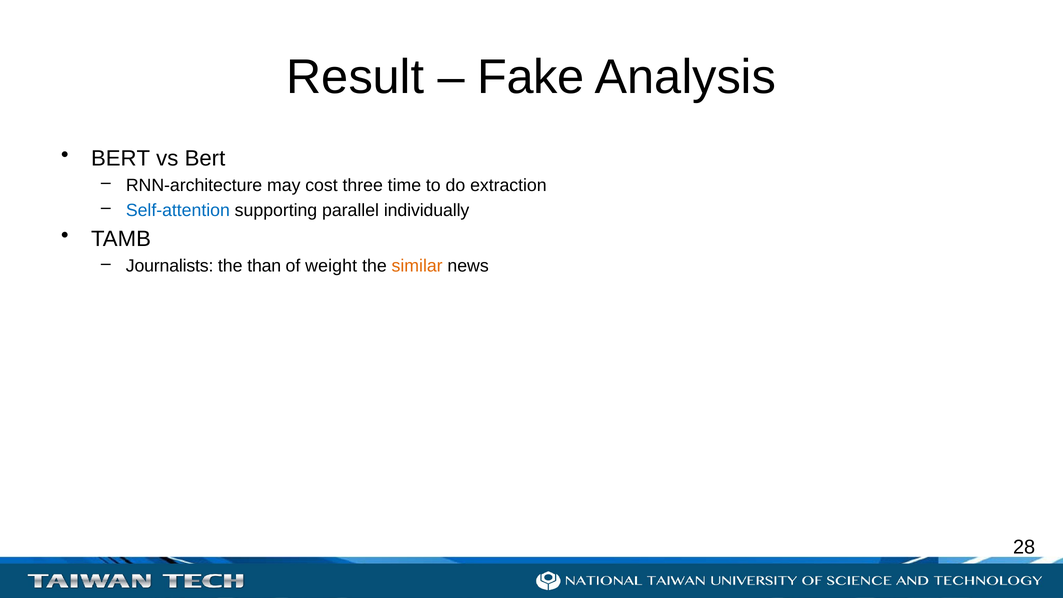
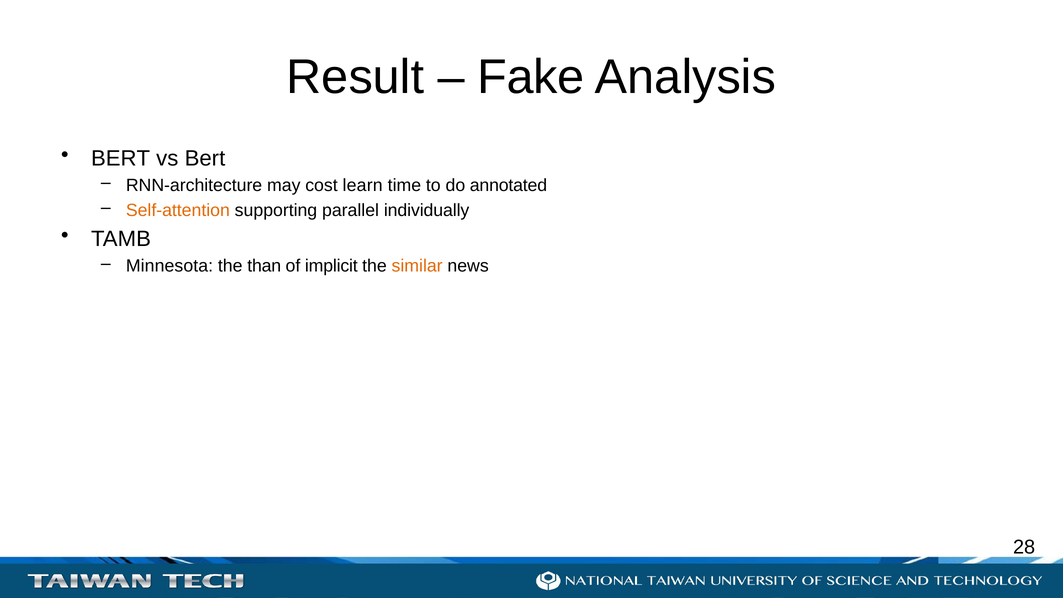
three: three -> learn
extraction: extraction -> annotated
Self-attention colour: blue -> orange
Journalists: Journalists -> Minnesota
weight: weight -> implicit
